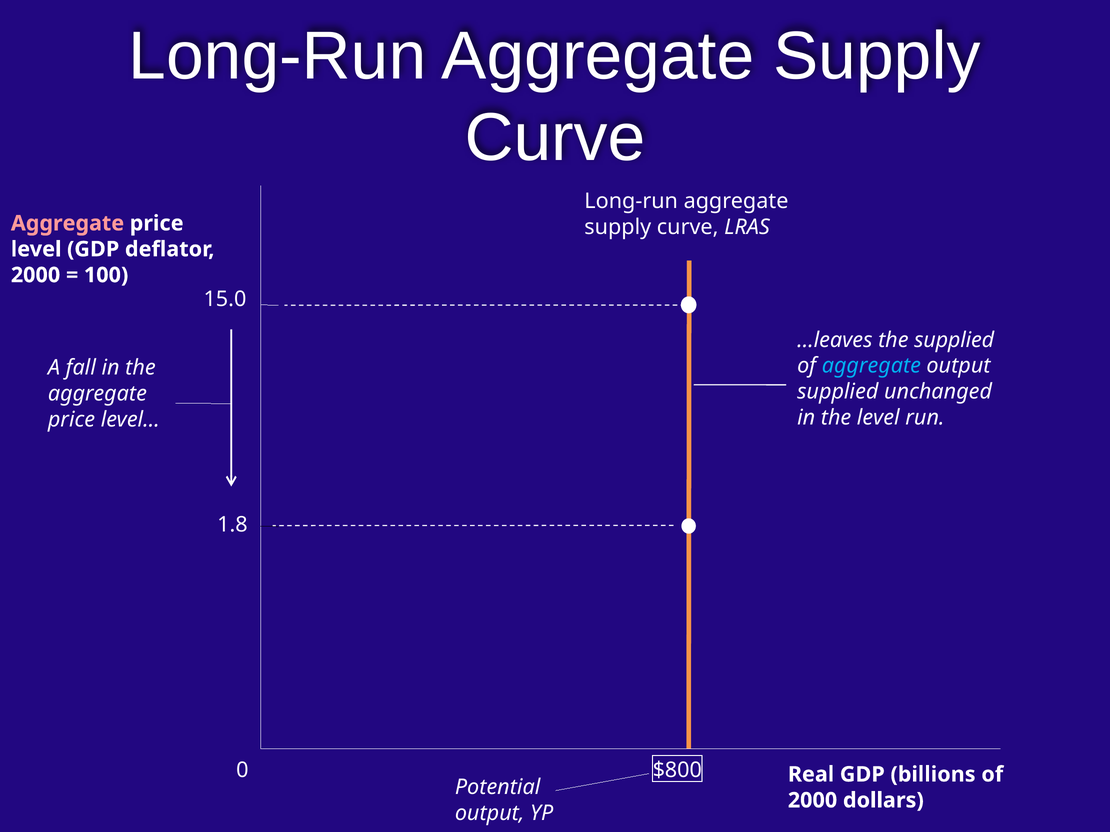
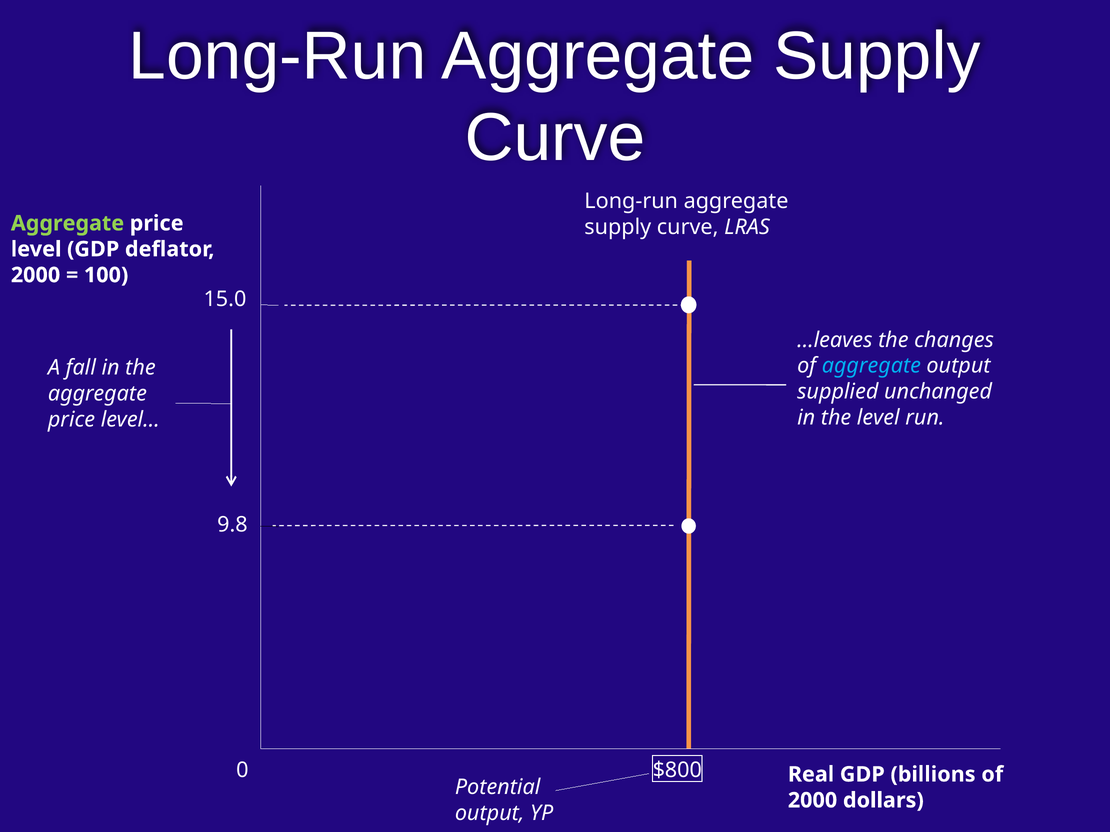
Aggregate at (68, 223) colour: pink -> light green
the supplied: supplied -> changes
1.8: 1.8 -> 9.8
